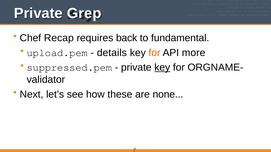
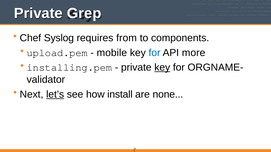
Recap: Recap -> Syslog
back: back -> from
fundamental: fundamental -> components
details: details -> mobile
for at (154, 53) colour: orange -> blue
suppressed.pem: suppressed.pem -> installing.pem
let’s underline: none -> present
these: these -> install
